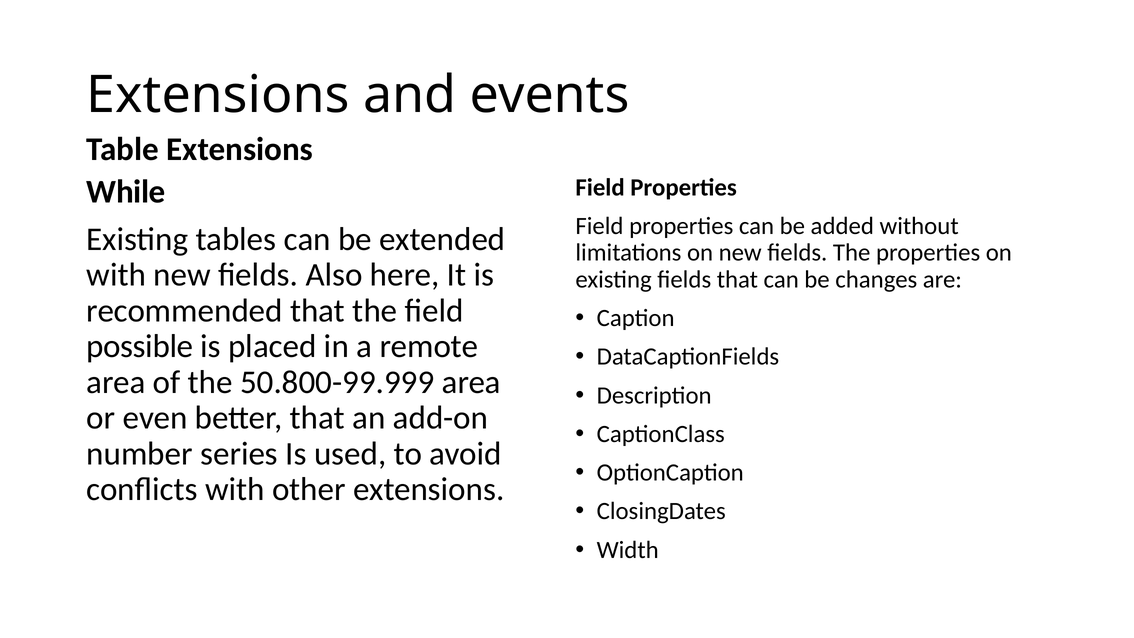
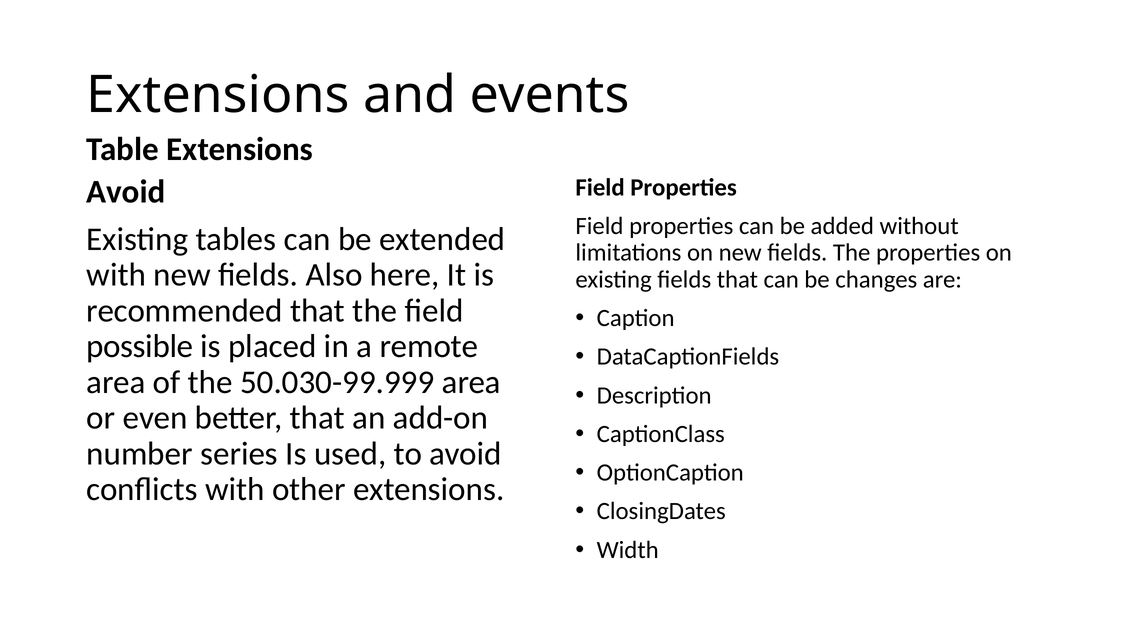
While at (126, 192): While -> Avoid
50.800-99.999: 50.800-99.999 -> 50.030-99.999
